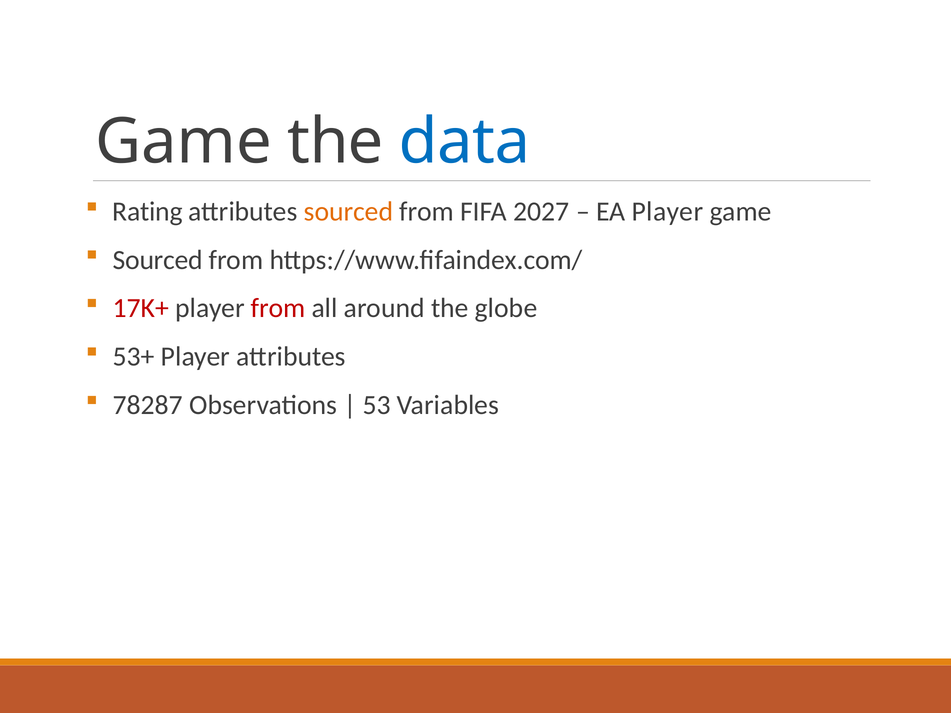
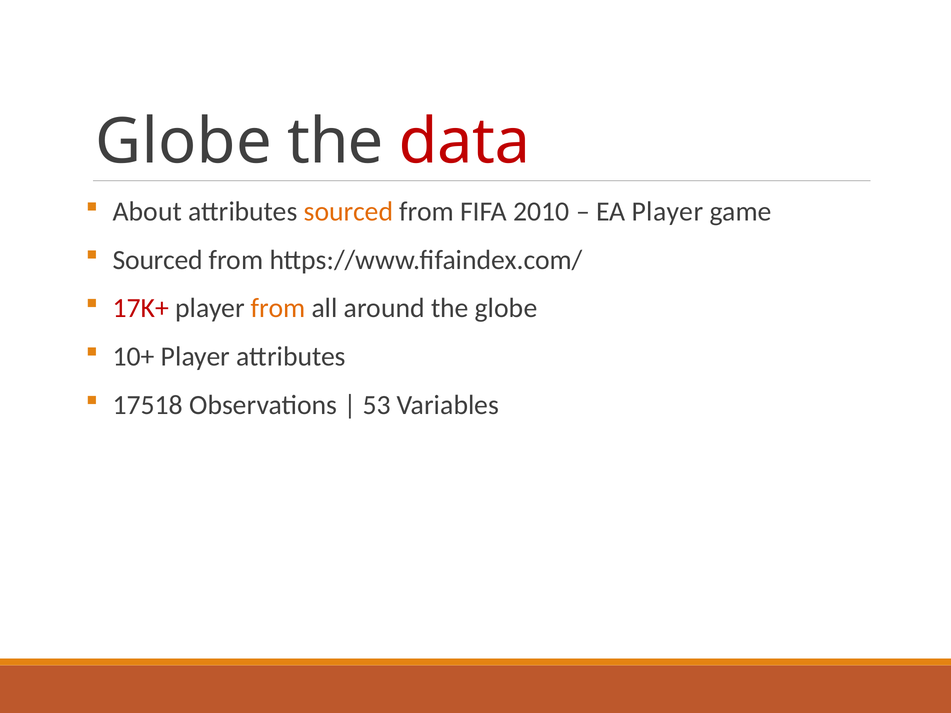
Game at (184, 142): Game -> Globe
data colour: blue -> red
Rating: Rating -> About
2027: 2027 -> 2010
from at (278, 308) colour: red -> orange
53+: 53+ -> 10+
78287: 78287 -> 17518
